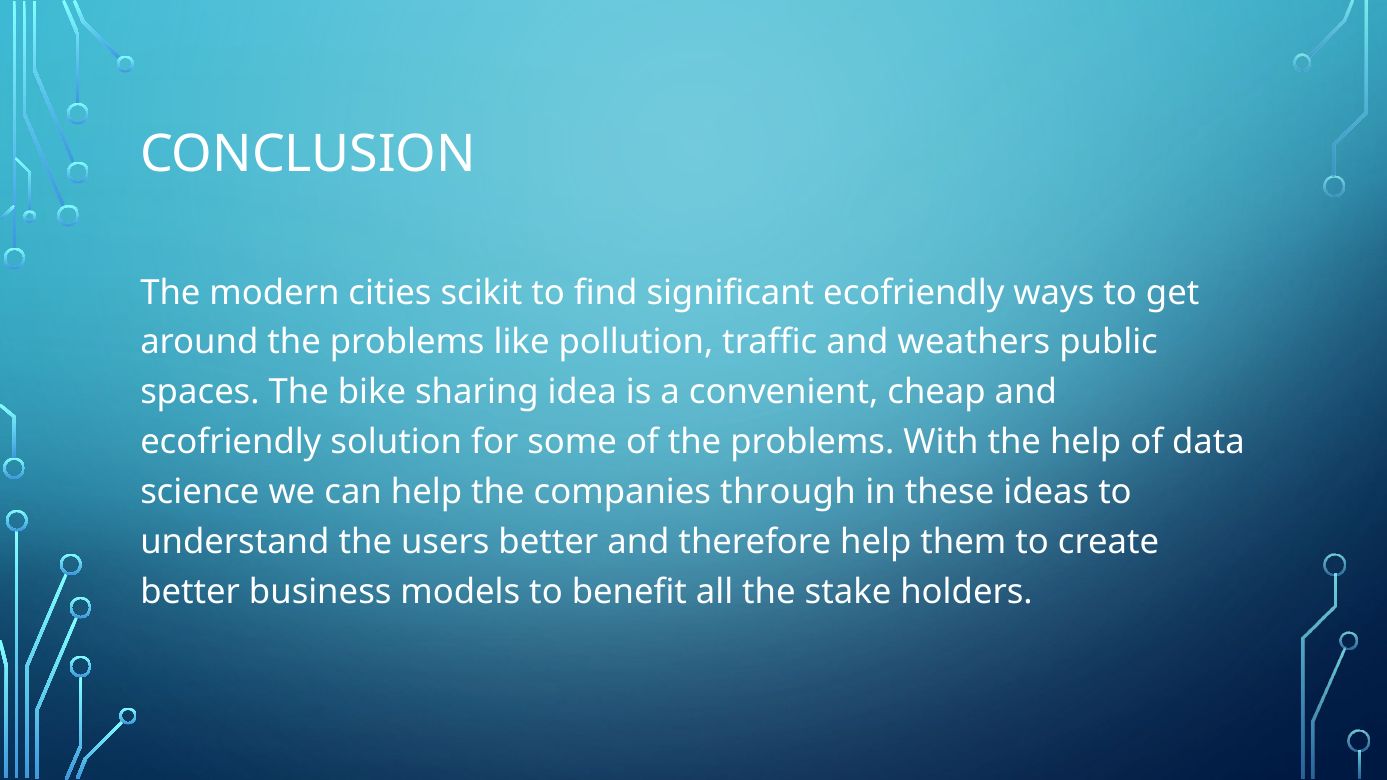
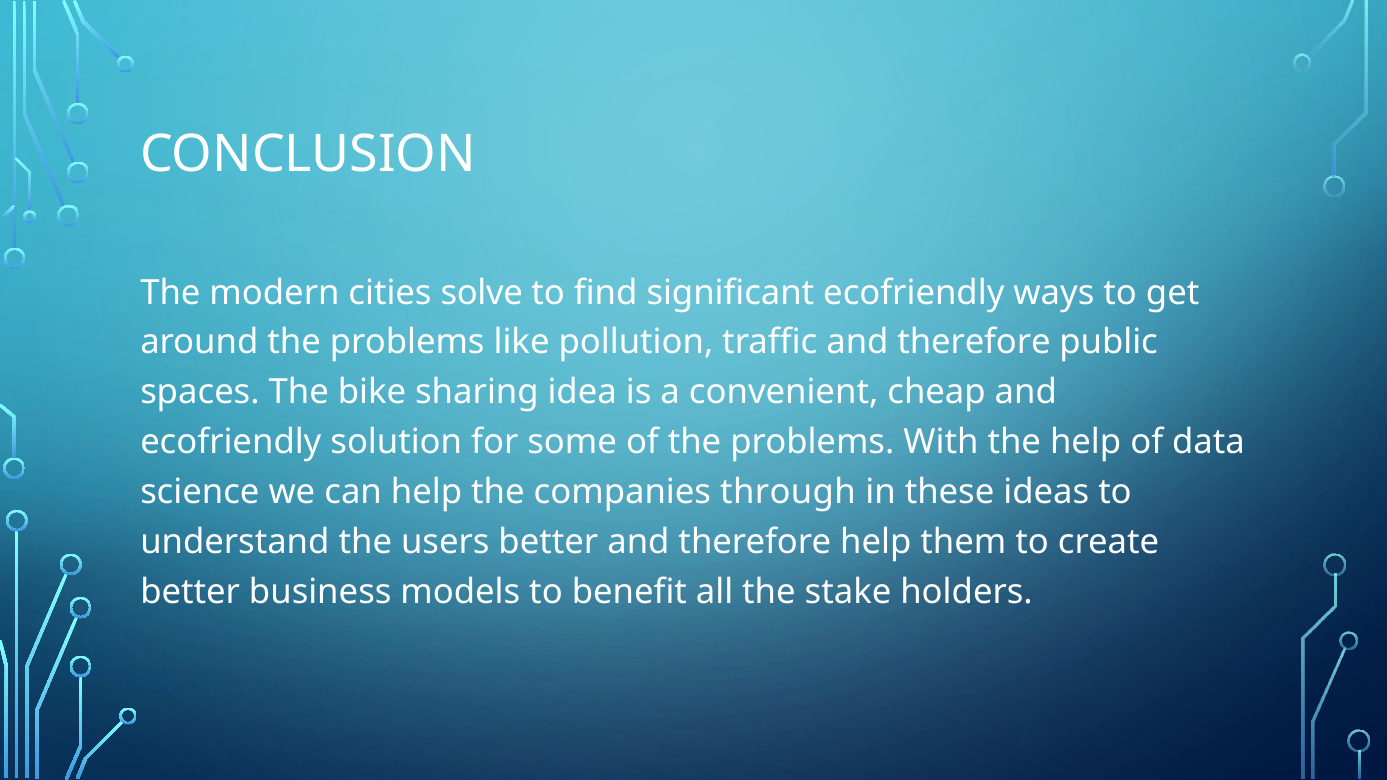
scikit: scikit -> solve
traffic and weathers: weathers -> therefore
